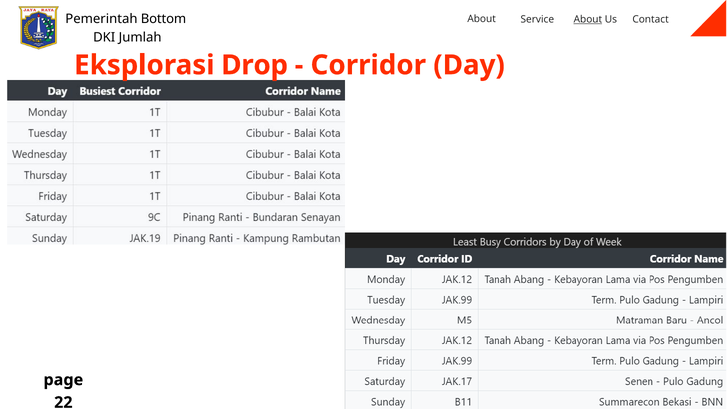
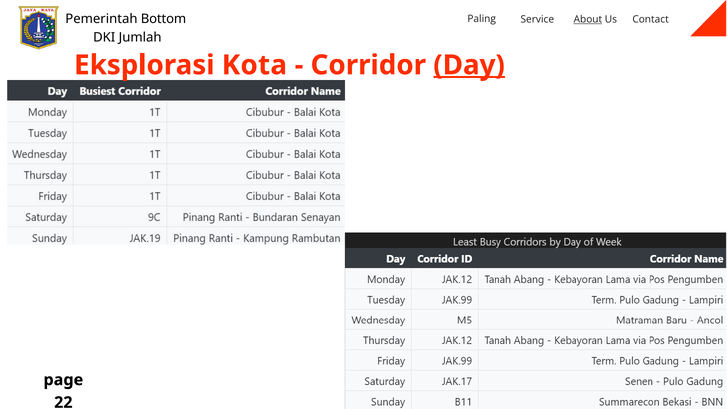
About at (482, 19): About -> Paling
Drop: Drop -> Kota
Day underline: none -> present
